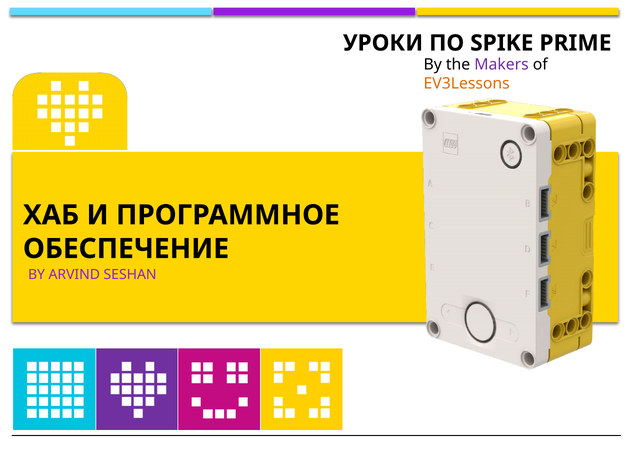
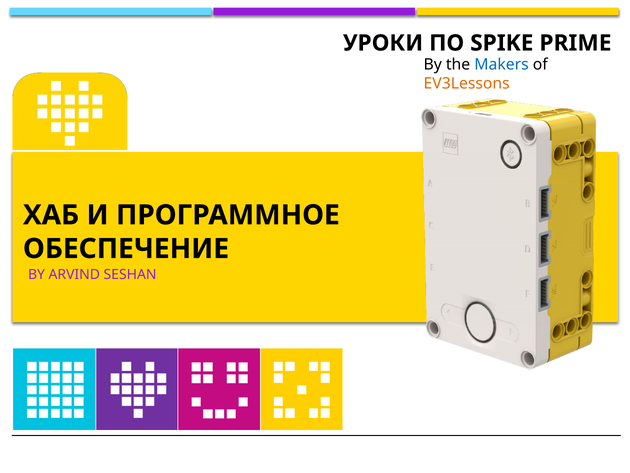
Makers colour: purple -> blue
